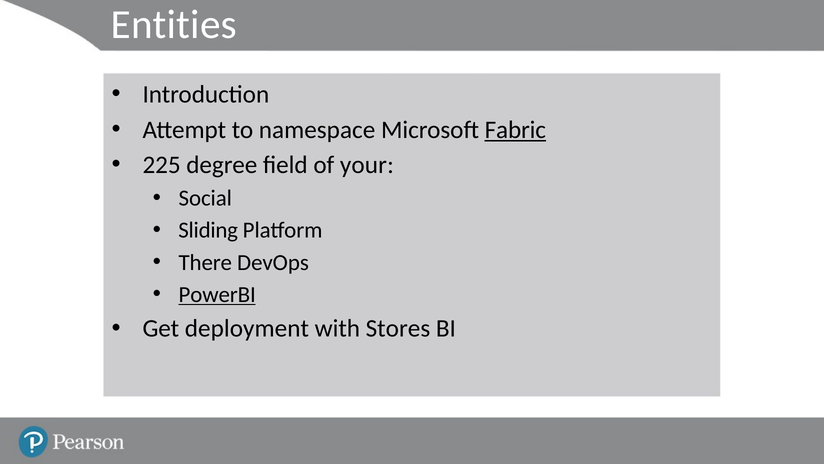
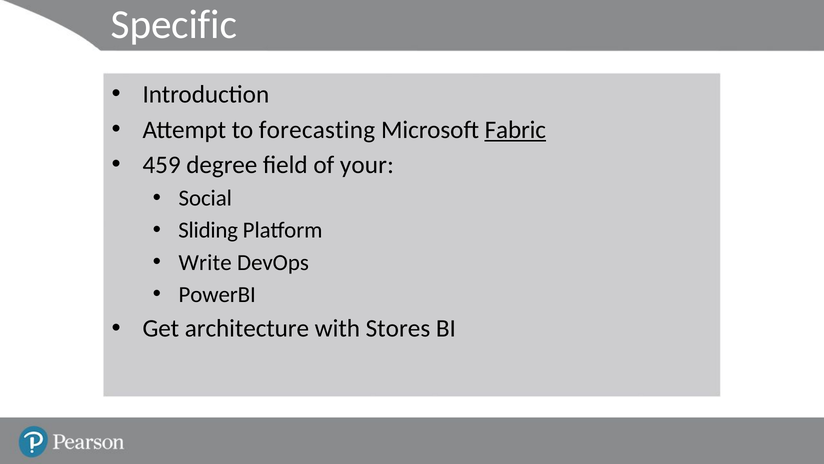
Entities: Entities -> Specific
namespace: namespace -> forecasting
225: 225 -> 459
There: There -> Write
PowerBI underline: present -> none
deployment: deployment -> architecture
